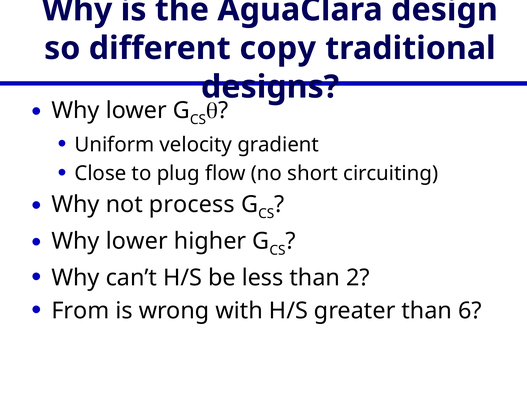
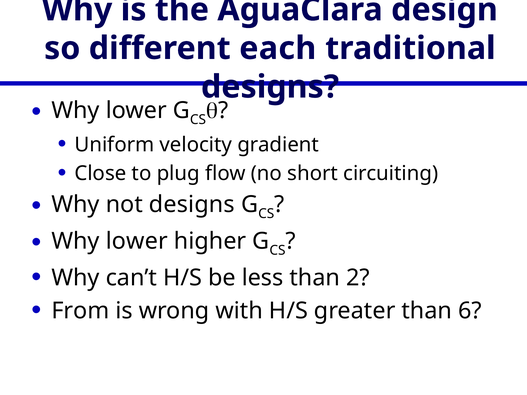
copy: copy -> each
not process: process -> designs
